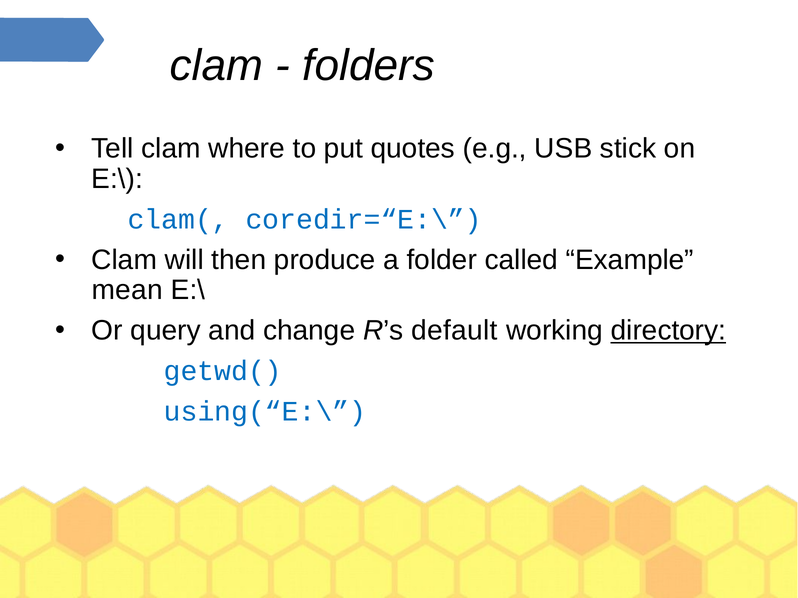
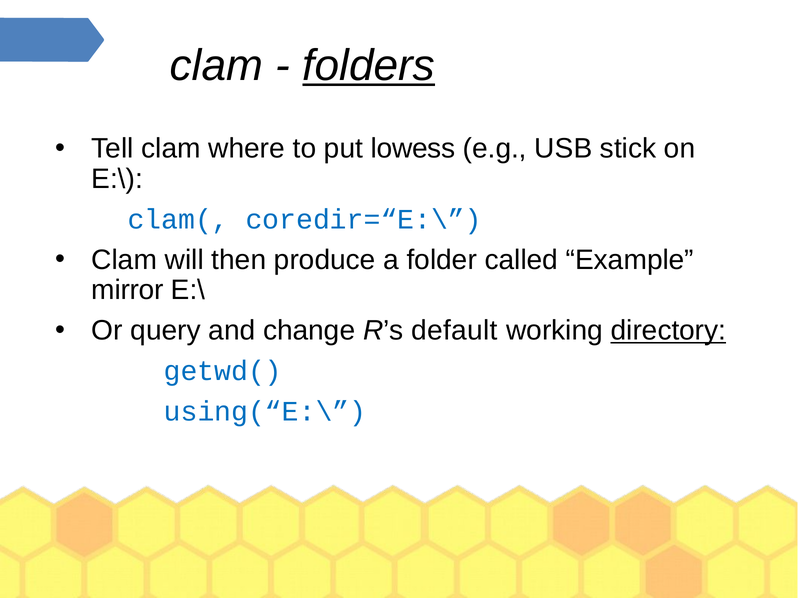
folders underline: none -> present
quotes: quotes -> lowess
mean: mean -> mirror
